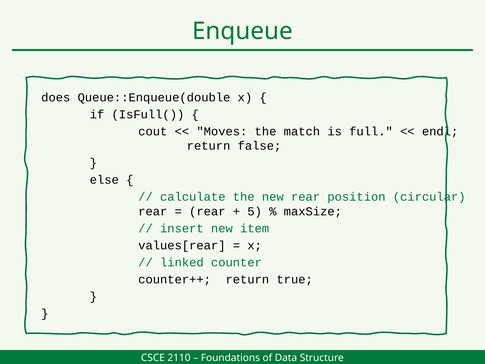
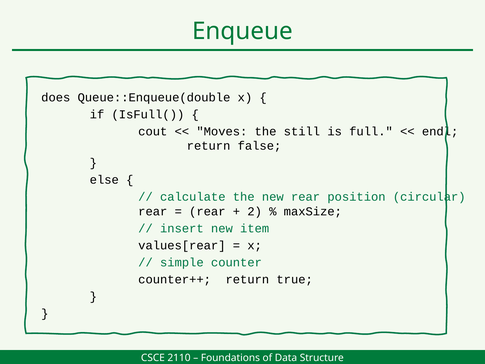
match: match -> still
5: 5 -> 2
linked: linked -> simple
